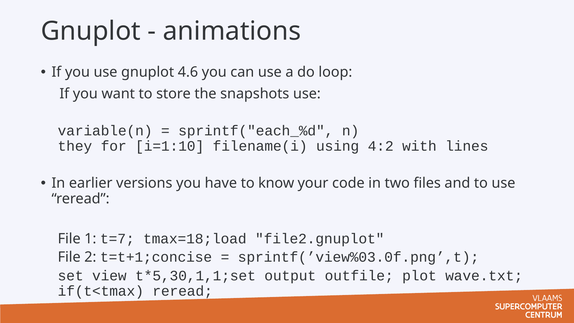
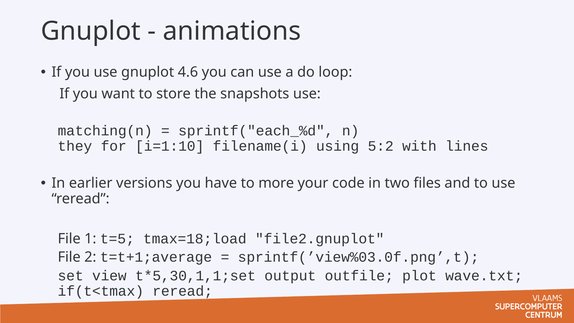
variable(n: variable(n -> matching(n
4:2: 4:2 -> 5:2
know: know -> more
t=7: t=7 -> t=5
t=t+1;concise: t=t+1;concise -> t=t+1;average
